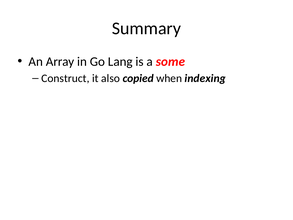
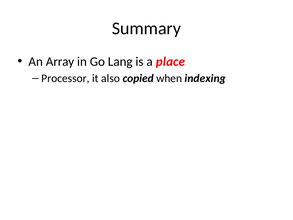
some: some -> place
Construct: Construct -> Processor
